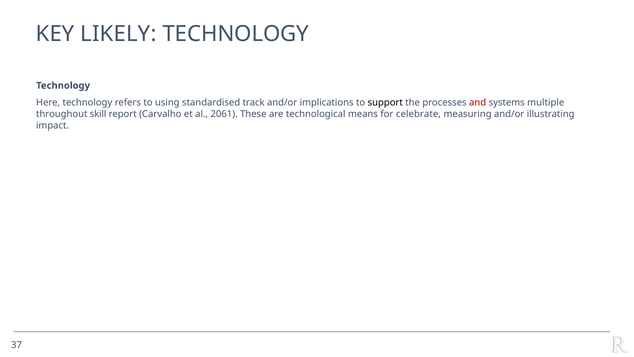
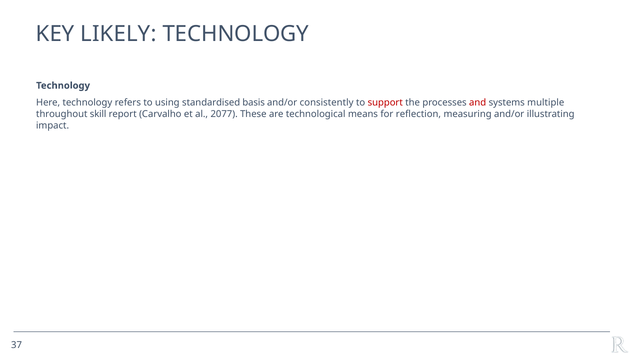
track: track -> basis
implications: implications -> consistently
support colour: black -> red
2061: 2061 -> 2077
celebrate: celebrate -> reflection
